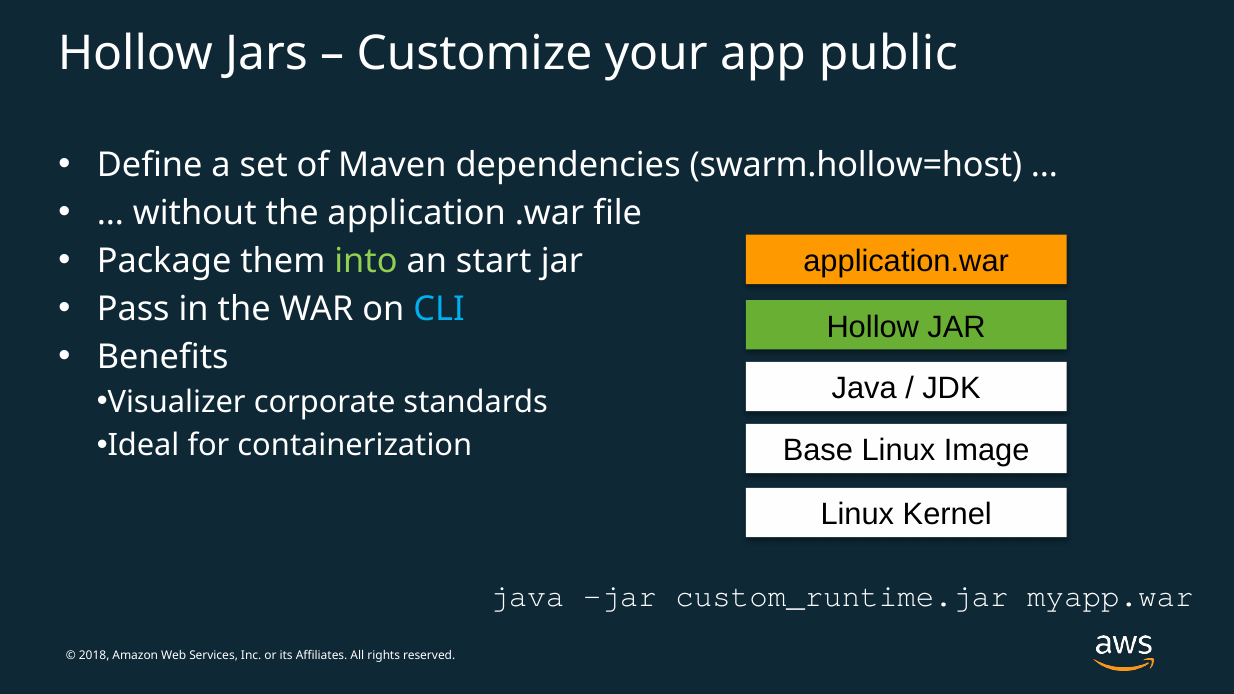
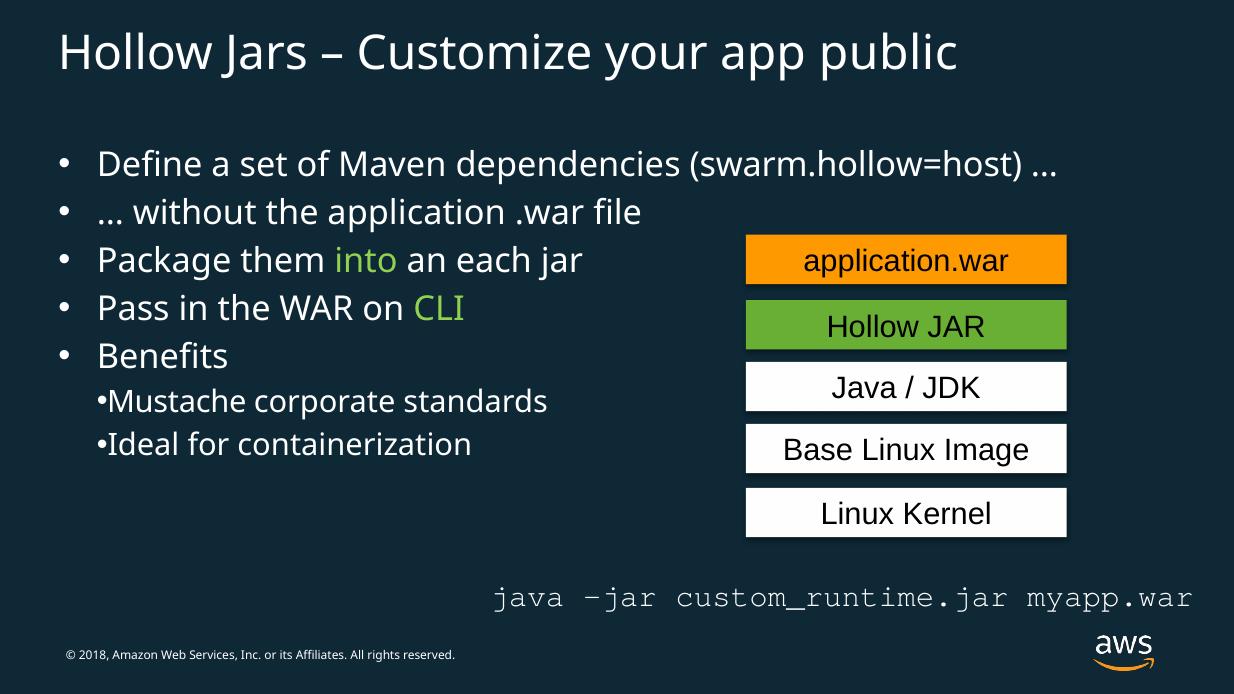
start: start -> each
CLI colour: light blue -> light green
Visualizer: Visualizer -> Mustache
